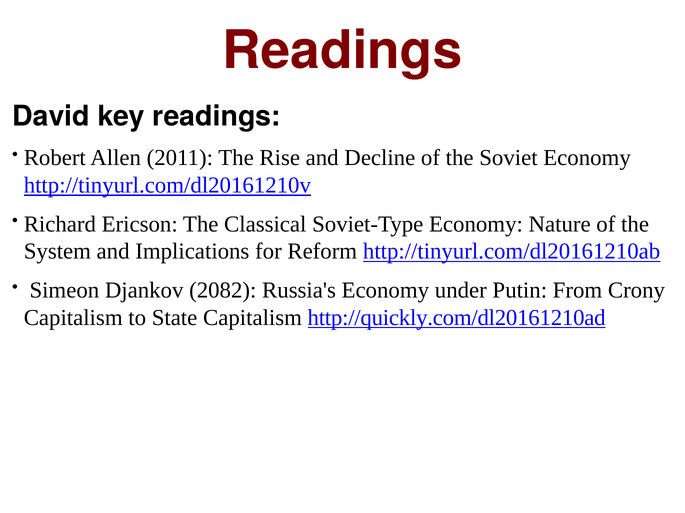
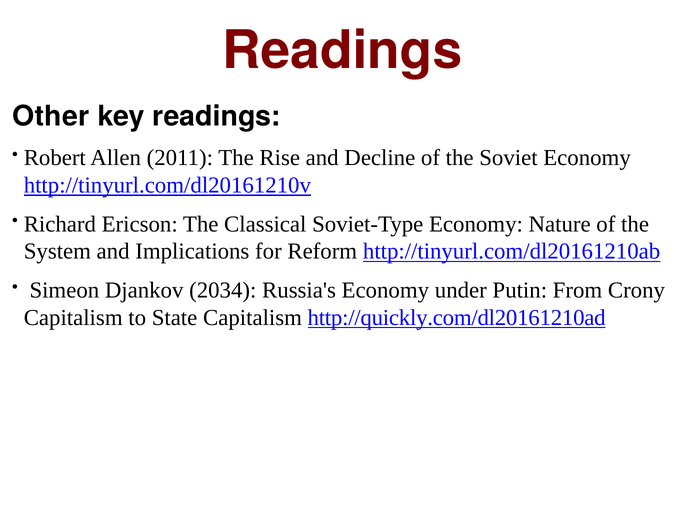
David: David -> Other
2082: 2082 -> 2034
